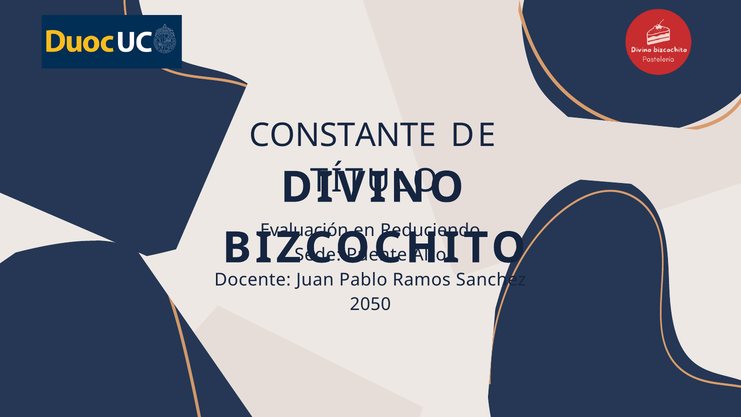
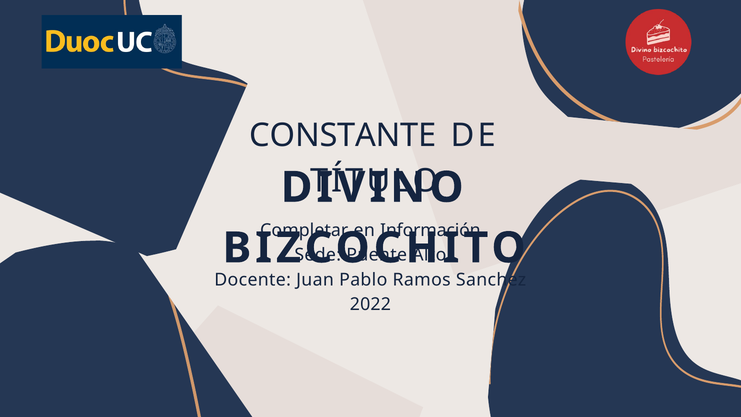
Evaluación: Evaluación -> Completar
Reduciendo: Reduciendo -> Información
2050: 2050 -> 2022
